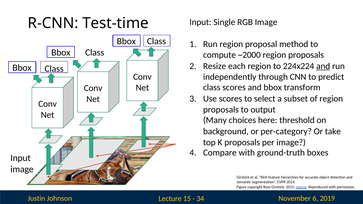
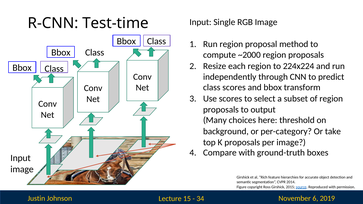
and at (323, 66) underline: present -> none
